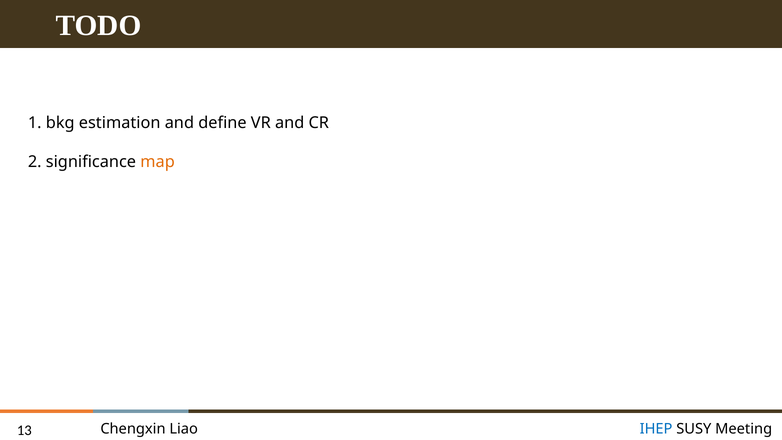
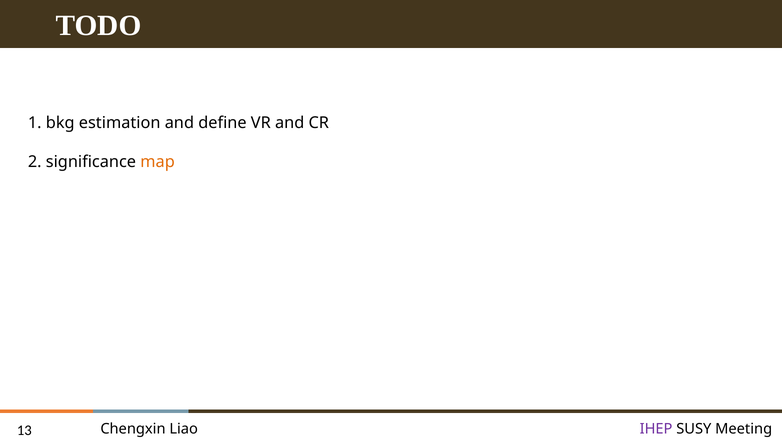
IHEP colour: blue -> purple
